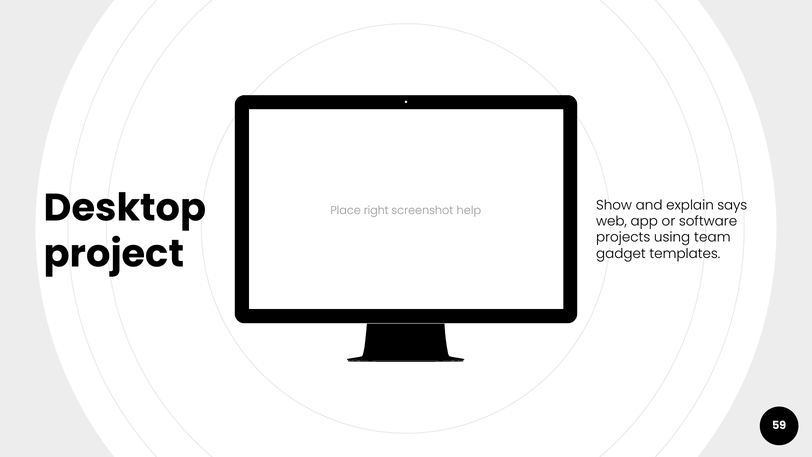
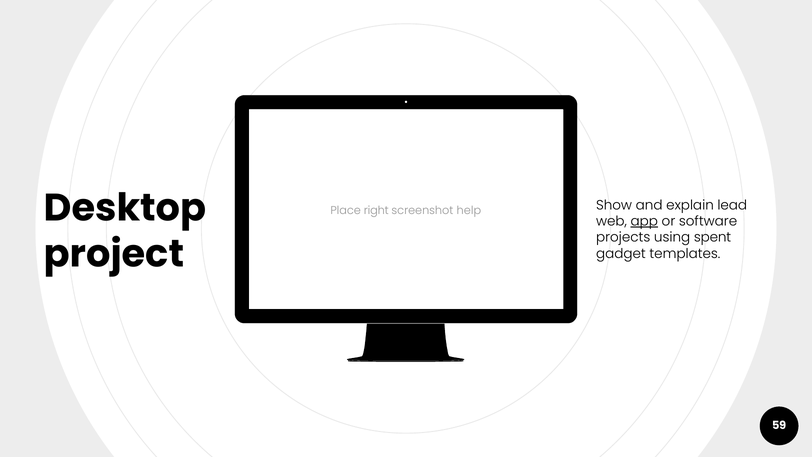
says: says -> lead
app underline: none -> present
team: team -> spent
